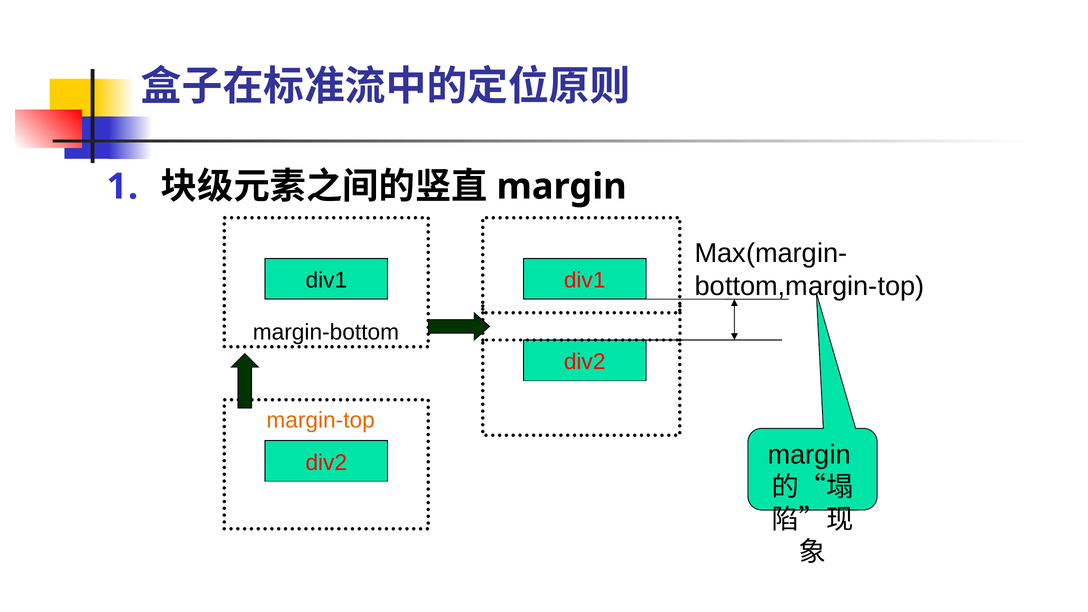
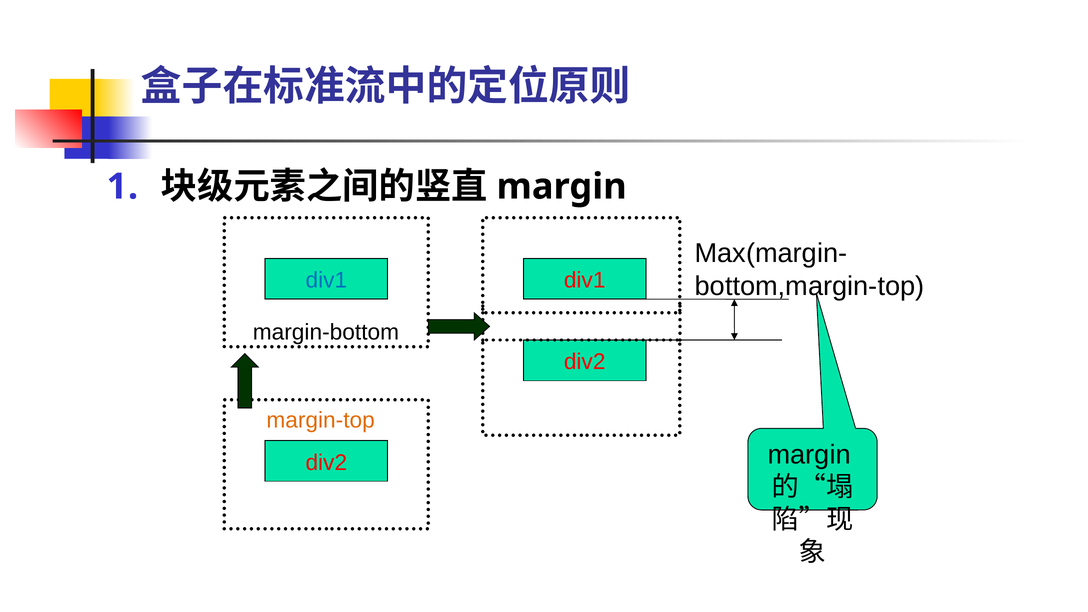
div1 at (326, 280) colour: black -> blue
